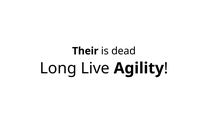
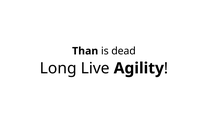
Their: Their -> Than
